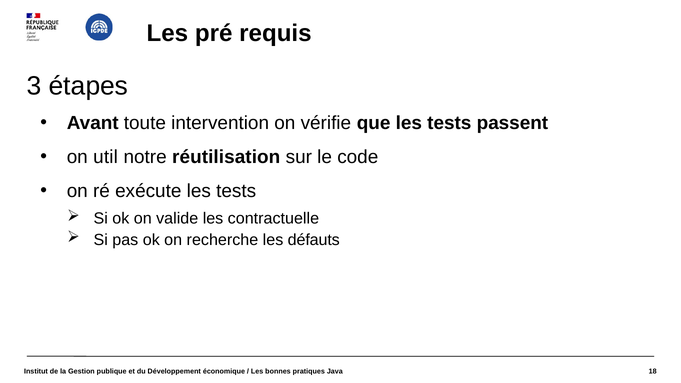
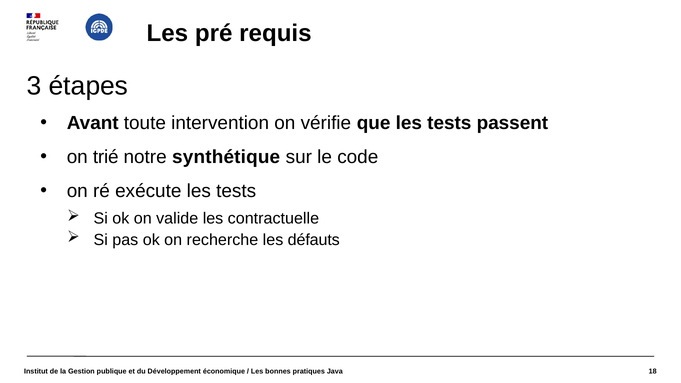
util: util -> trié
réutilisation: réutilisation -> synthétique
